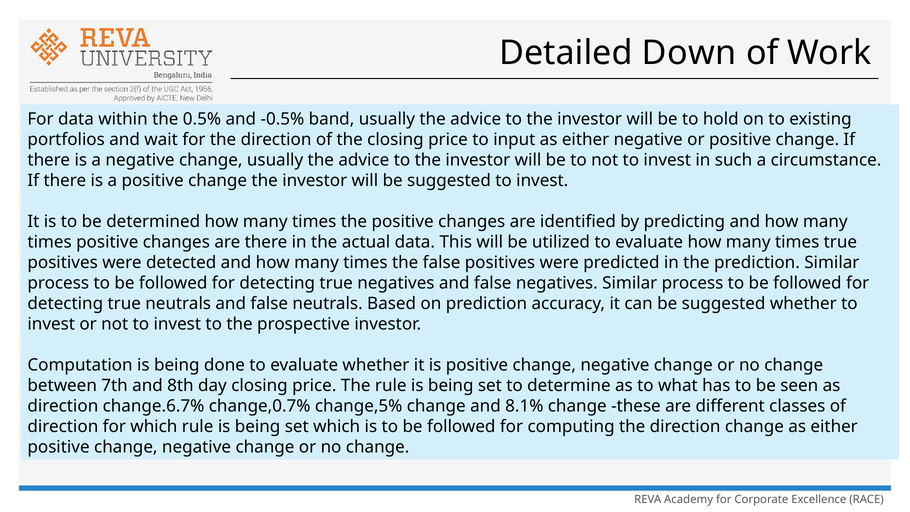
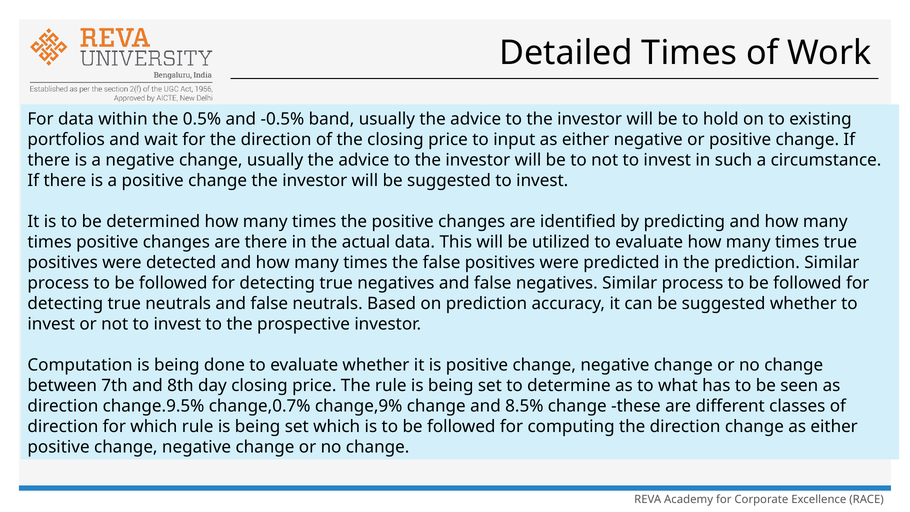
Detailed Down: Down -> Times
change.6.7%: change.6.7% -> change.9.5%
change,5%: change,5% -> change,9%
8.1%: 8.1% -> 8.5%
